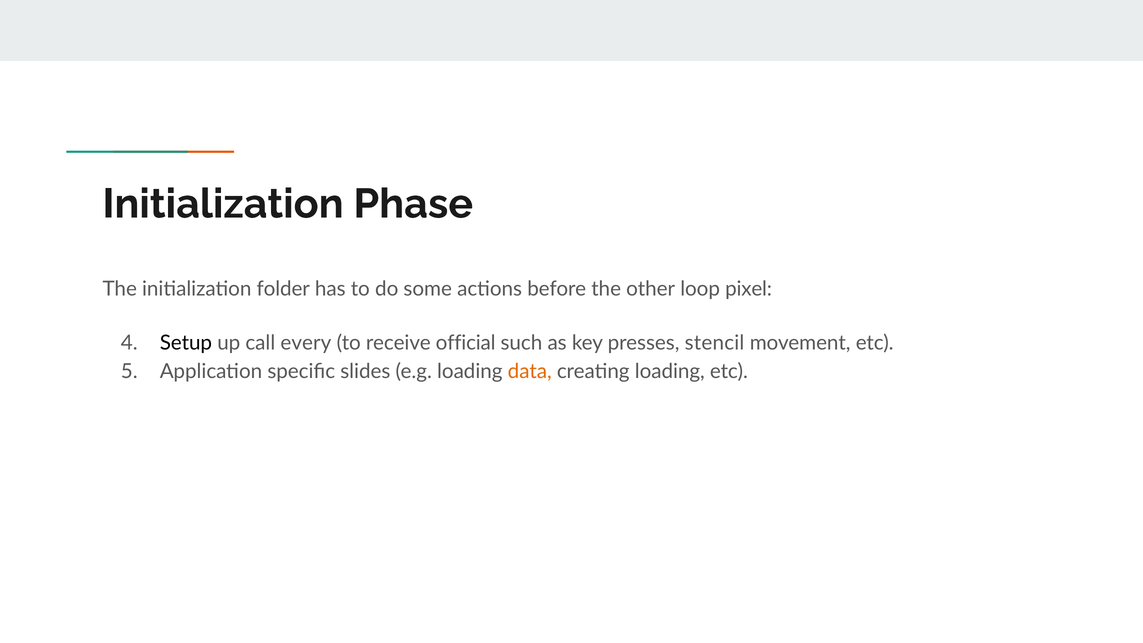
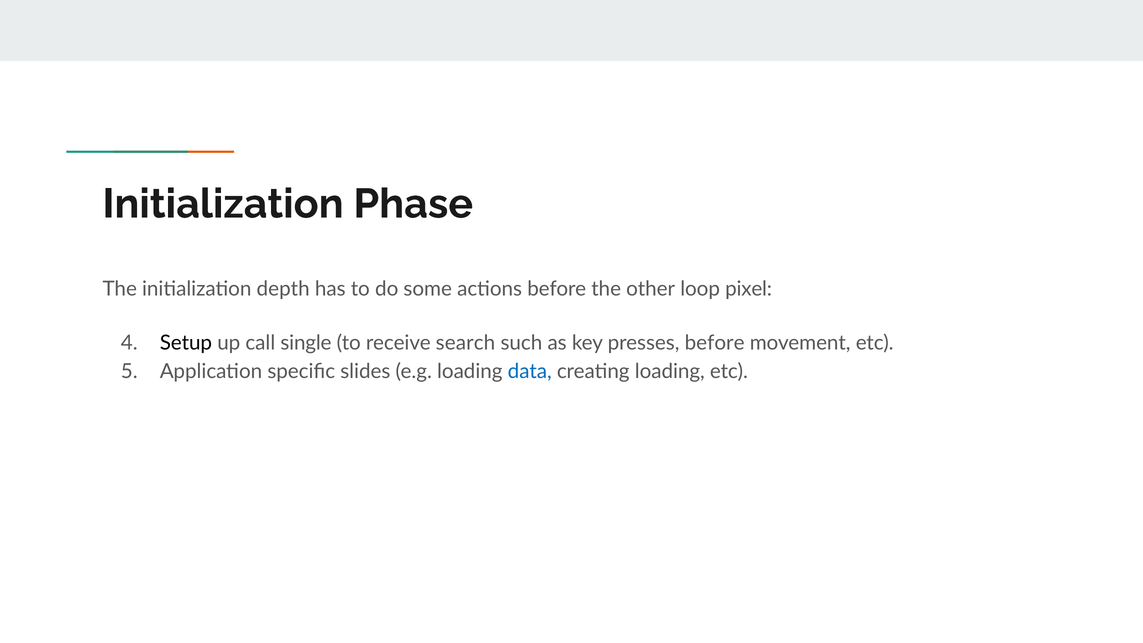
folder: folder -> depth
every: every -> single
official: official -> search
presses stencil: stencil -> before
data colour: orange -> blue
